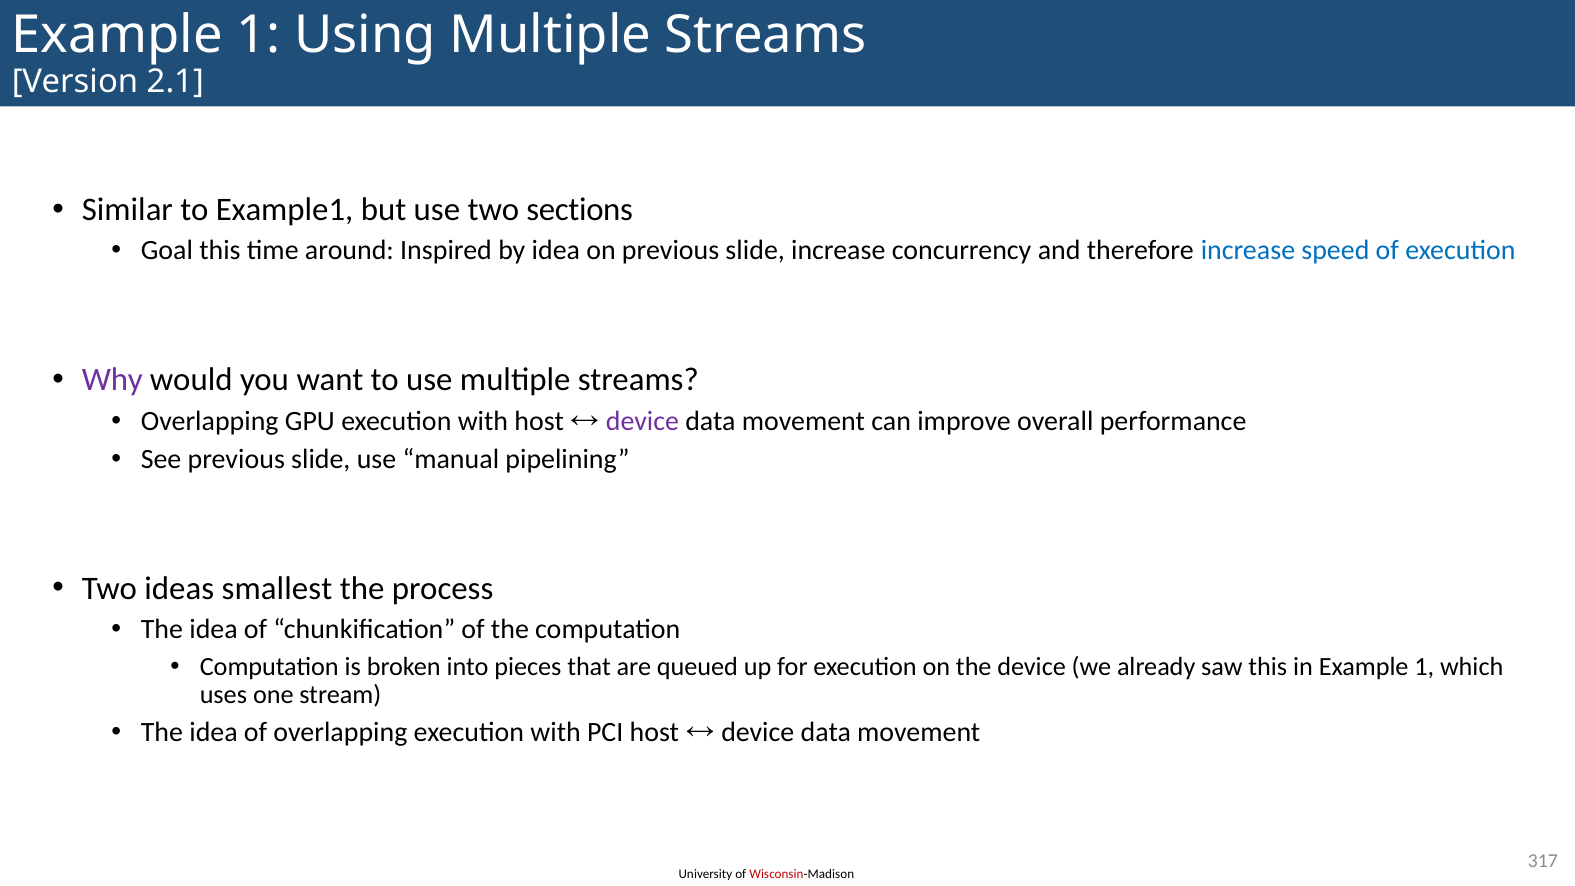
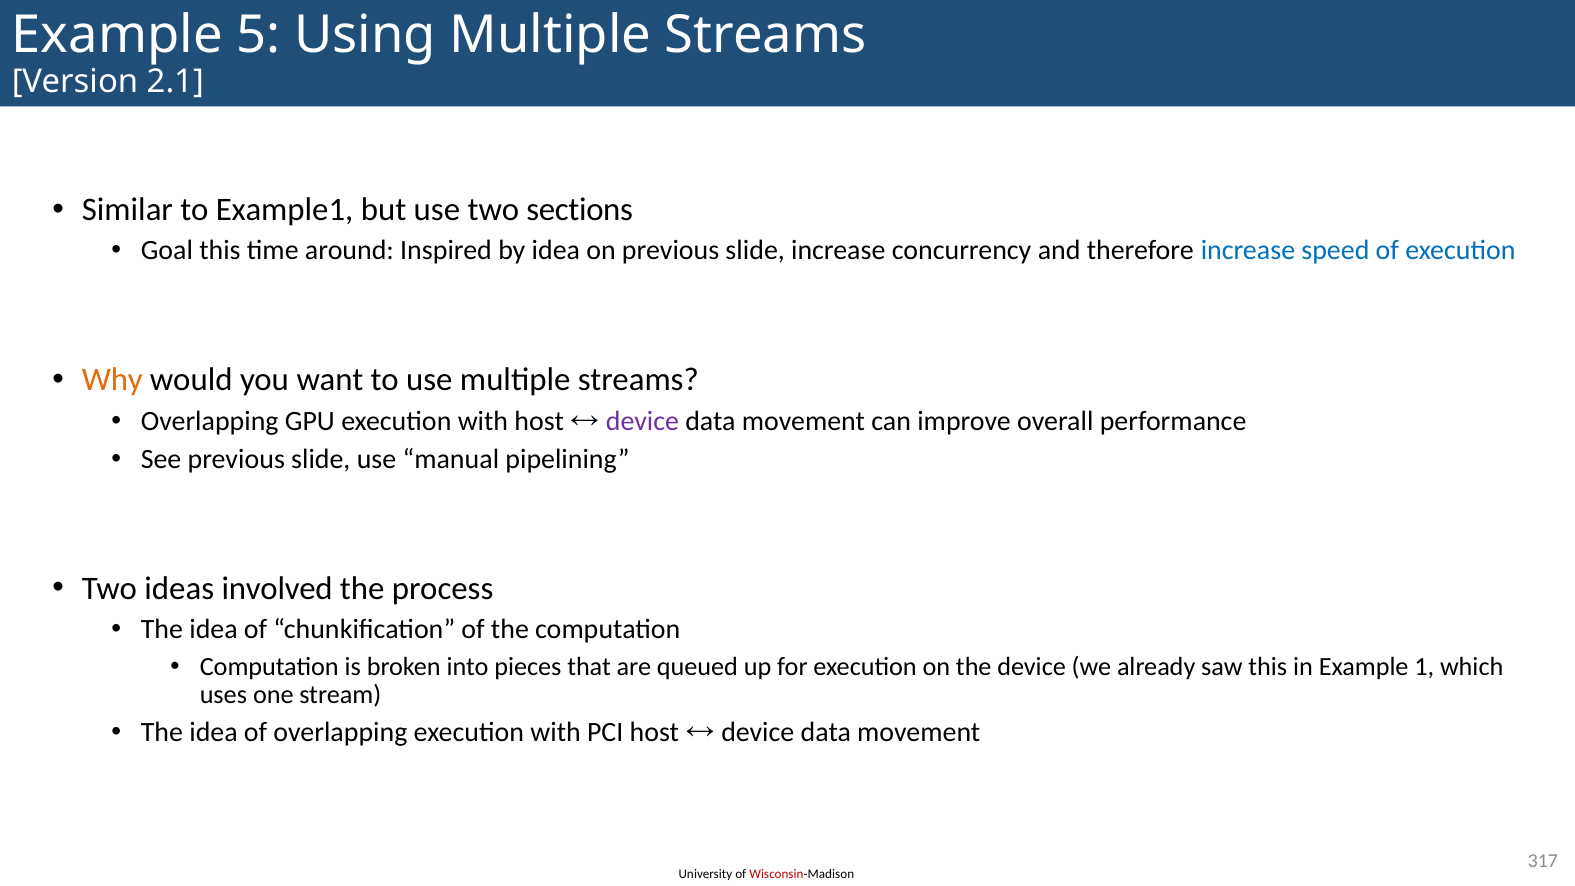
1 at (258, 35): 1 -> 5
Why colour: purple -> orange
smallest: smallest -> involved
